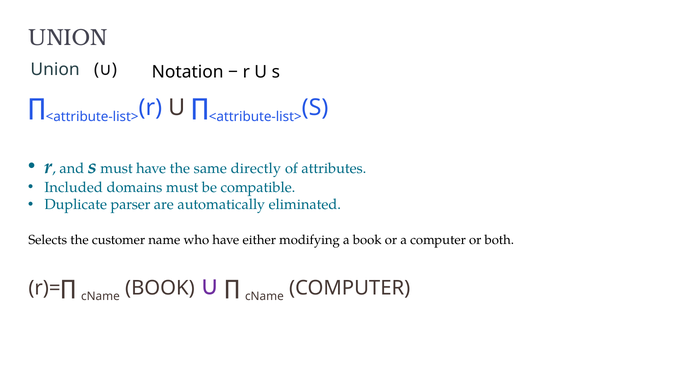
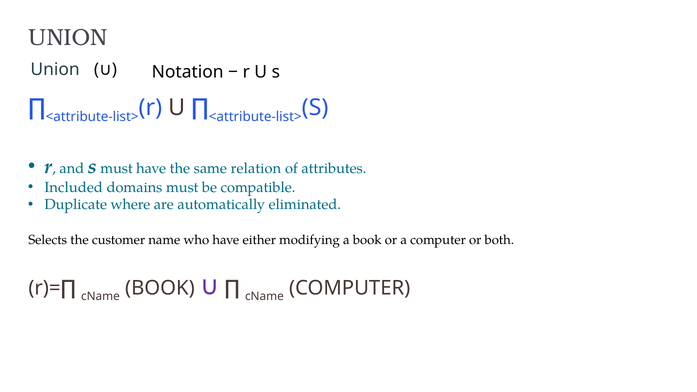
directly: directly -> relation
parser: parser -> where
